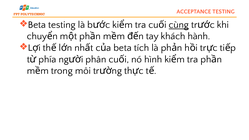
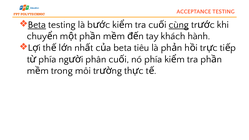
Beta at (37, 25) underline: none -> present
tích: tích -> tiêu
nó hình: hình -> phía
